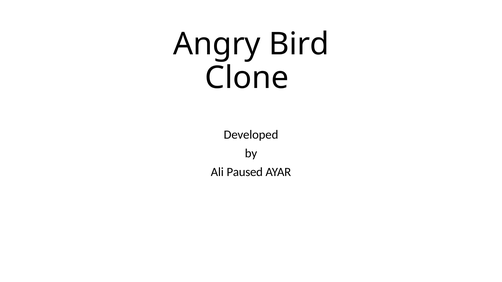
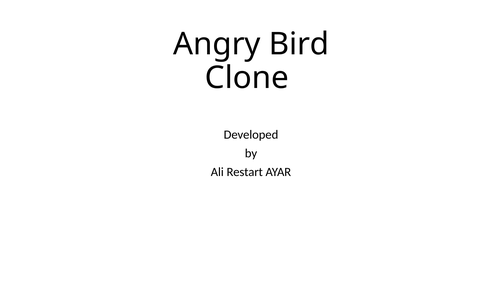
Paused: Paused -> Restart
